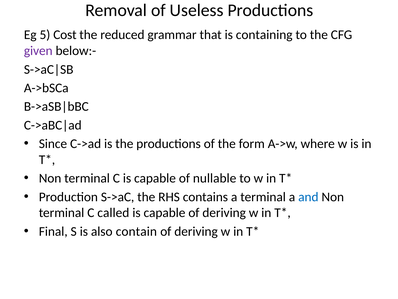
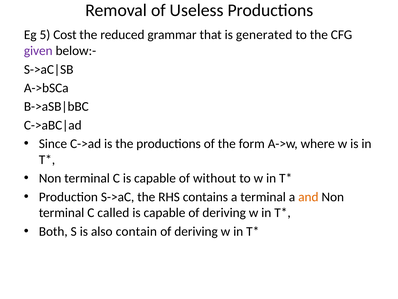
containing: containing -> generated
nullable: nullable -> without
and colour: blue -> orange
Final: Final -> Both
